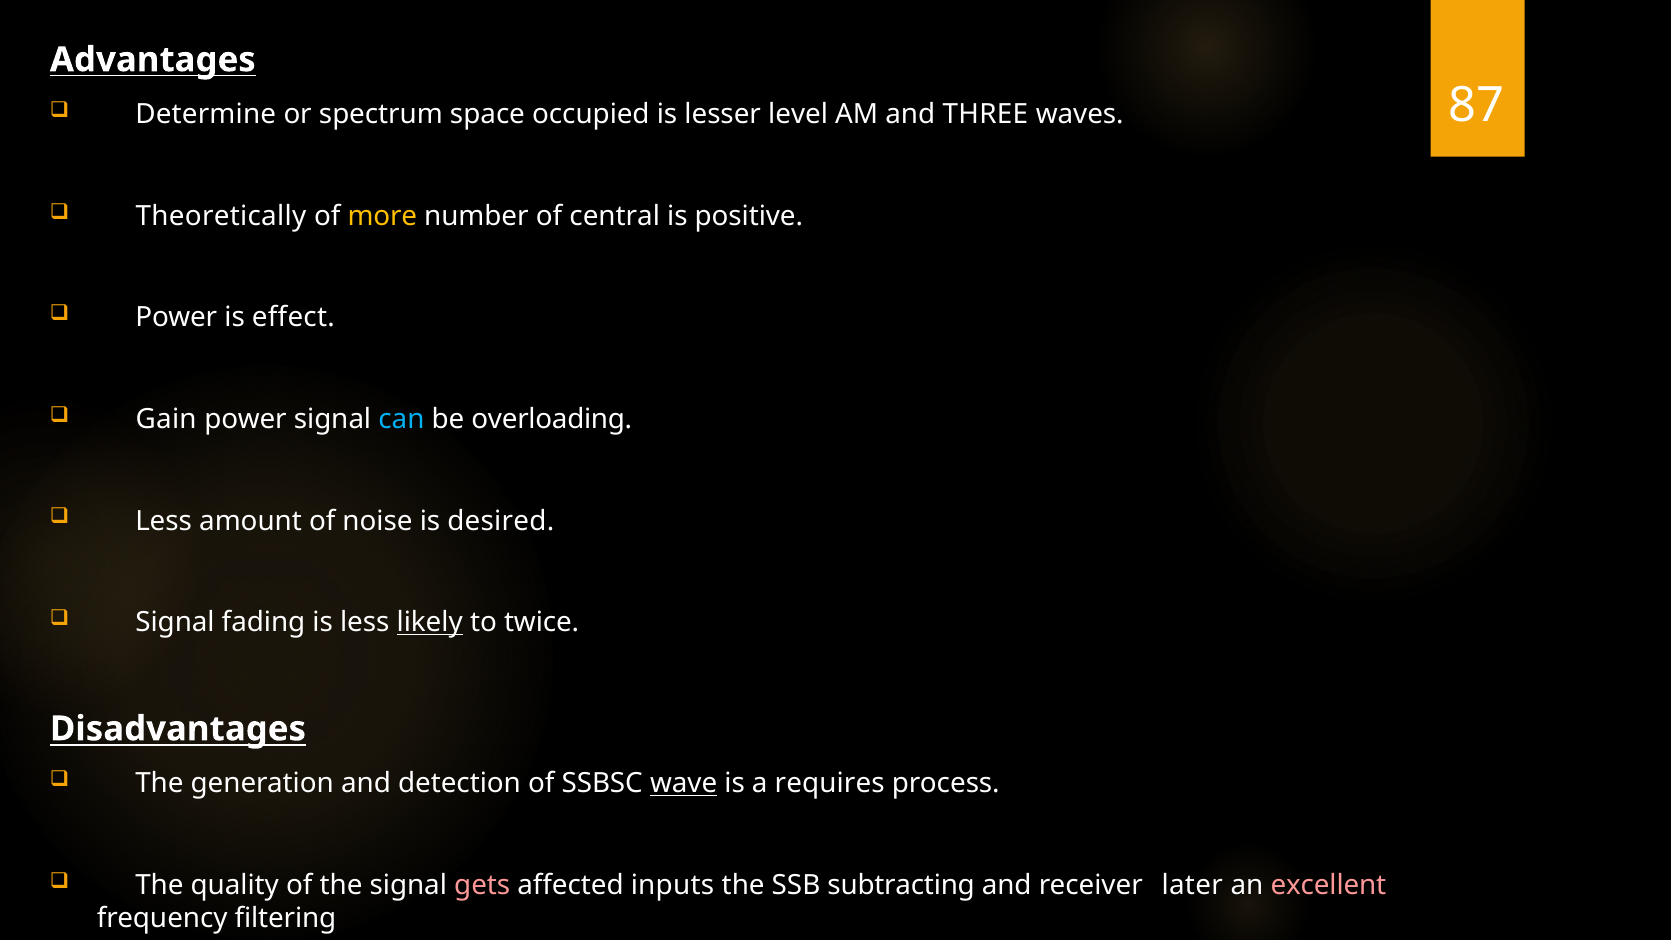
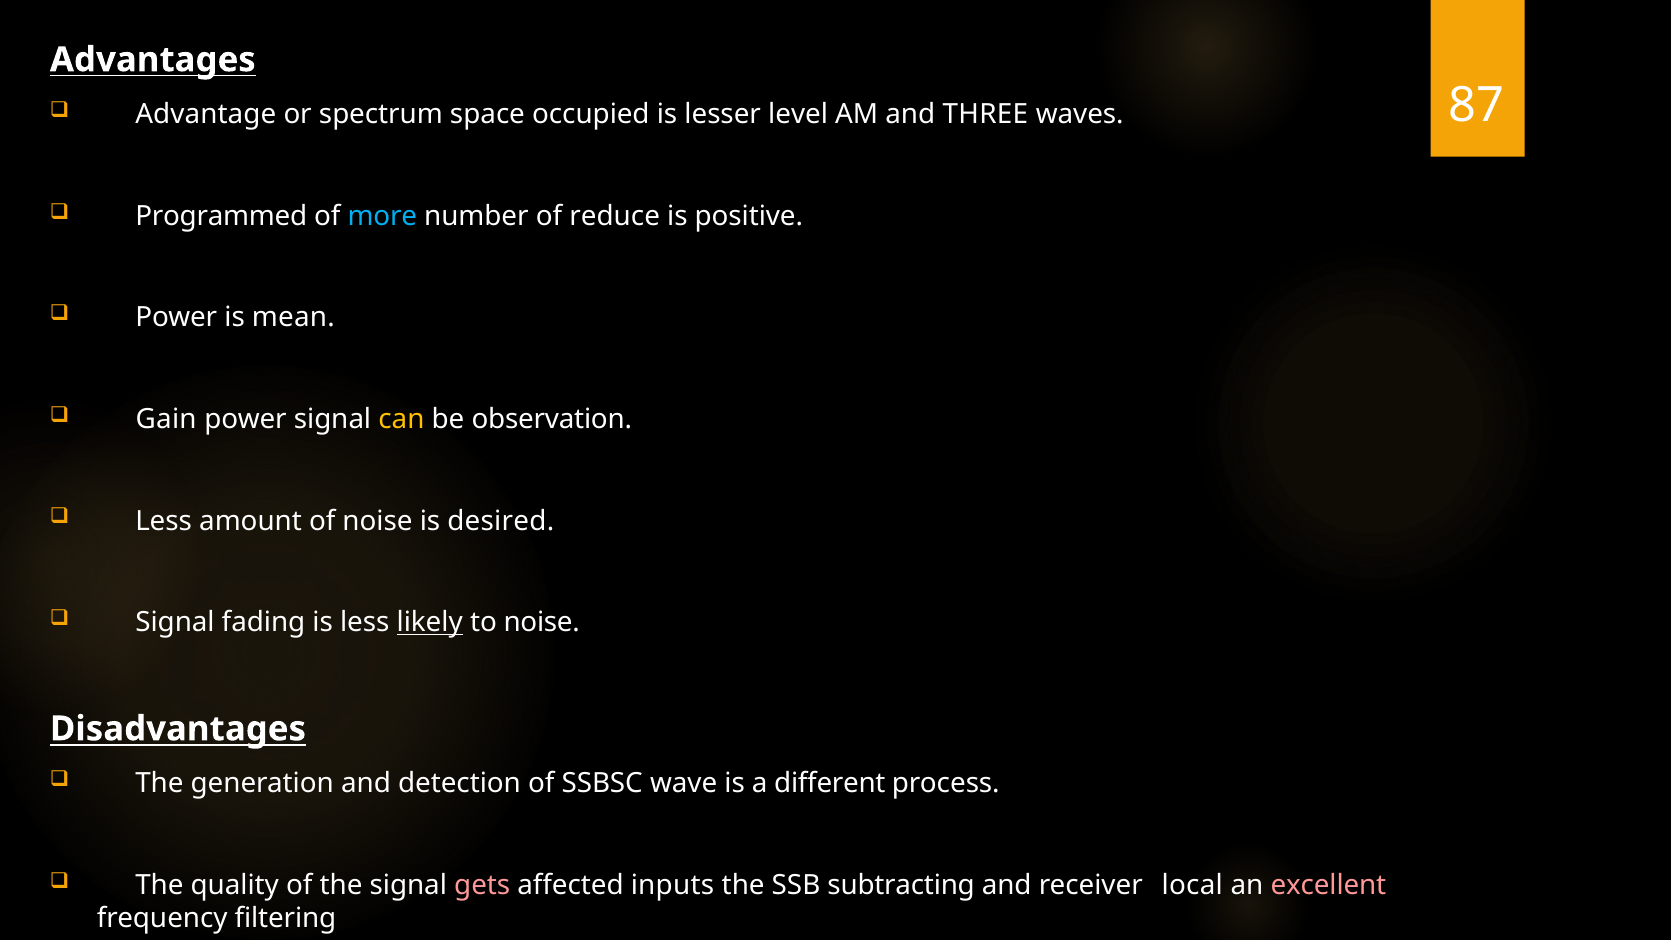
Determine: Determine -> Advantage
Theoretically: Theoretically -> Programmed
more colour: yellow -> light blue
central: central -> reduce
effect: effect -> mean
can colour: light blue -> yellow
overloading: overloading -> observation
to twice: twice -> noise
wave underline: present -> none
requires: requires -> different
later: later -> local
